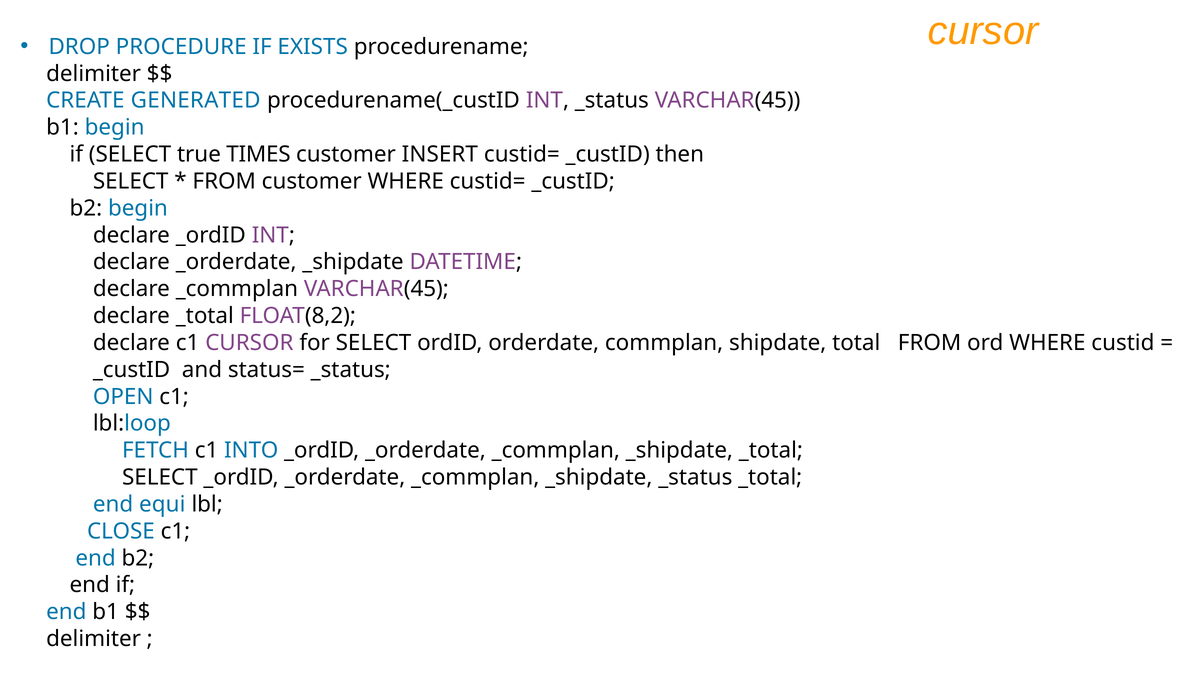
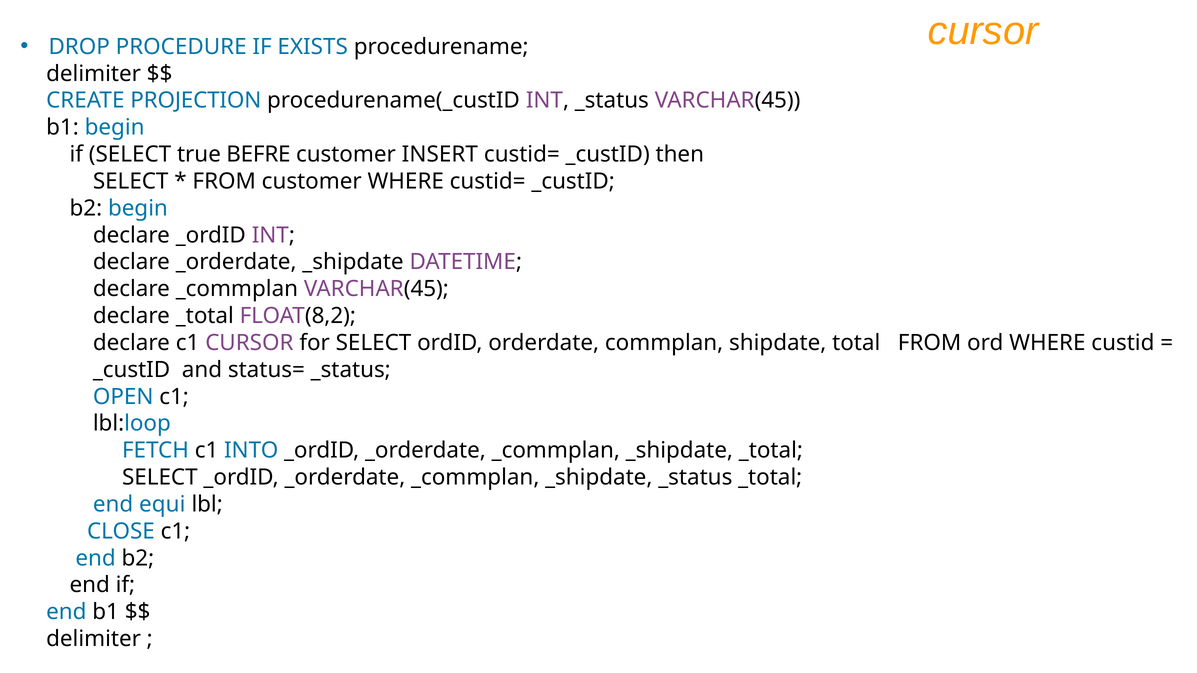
GENERATED: GENERATED -> PROJECTION
TIMES: TIMES -> BEFRE
